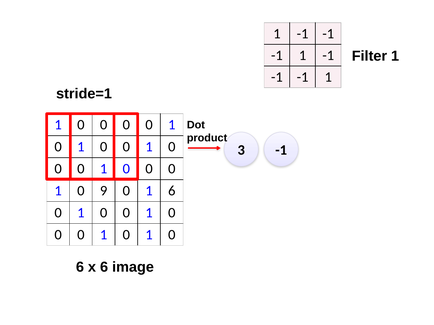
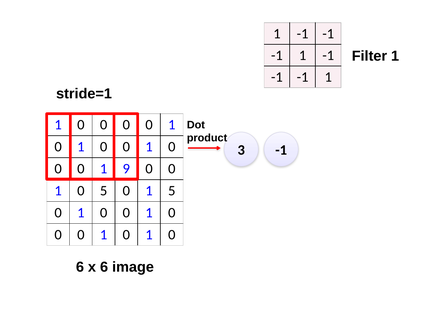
0 at (126, 169): 0 -> 9
0 9: 9 -> 5
1 6: 6 -> 5
